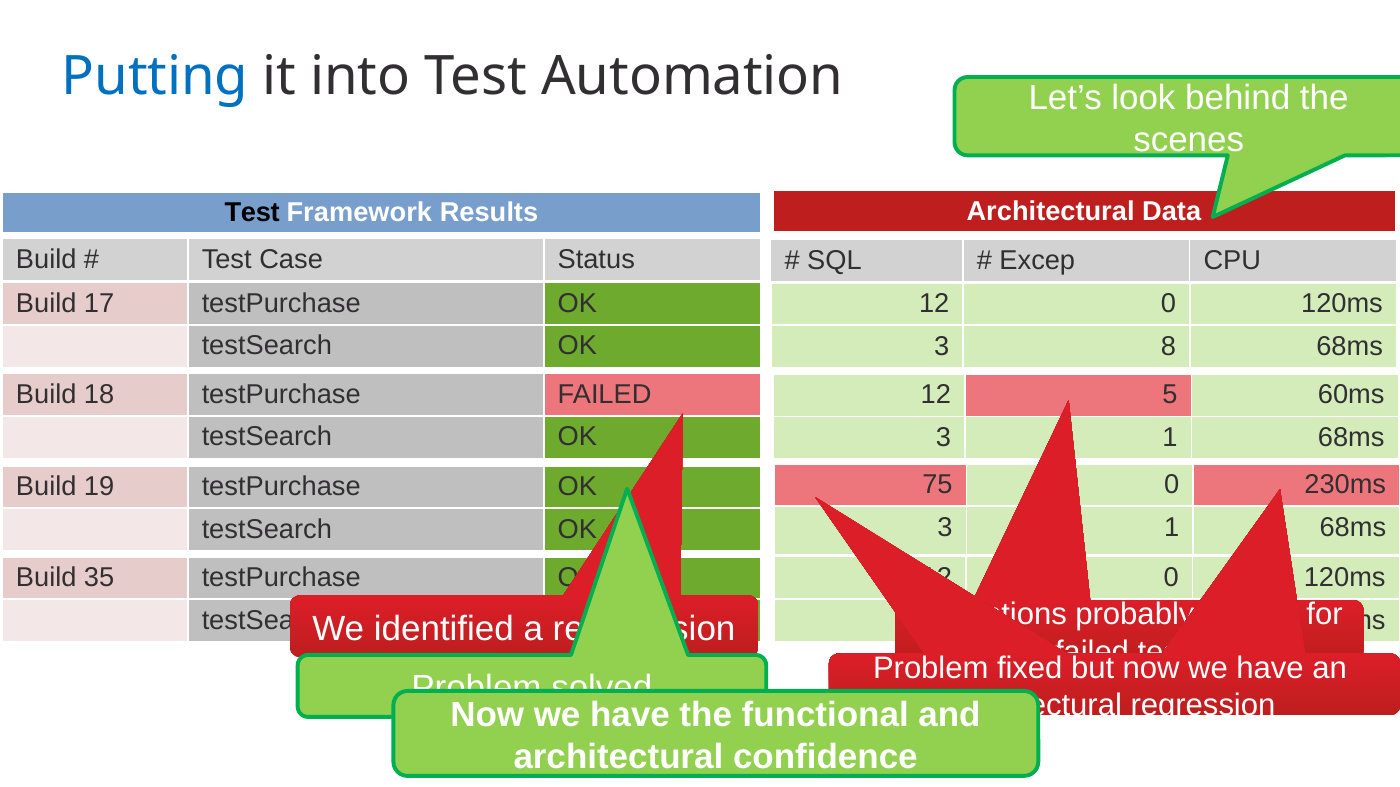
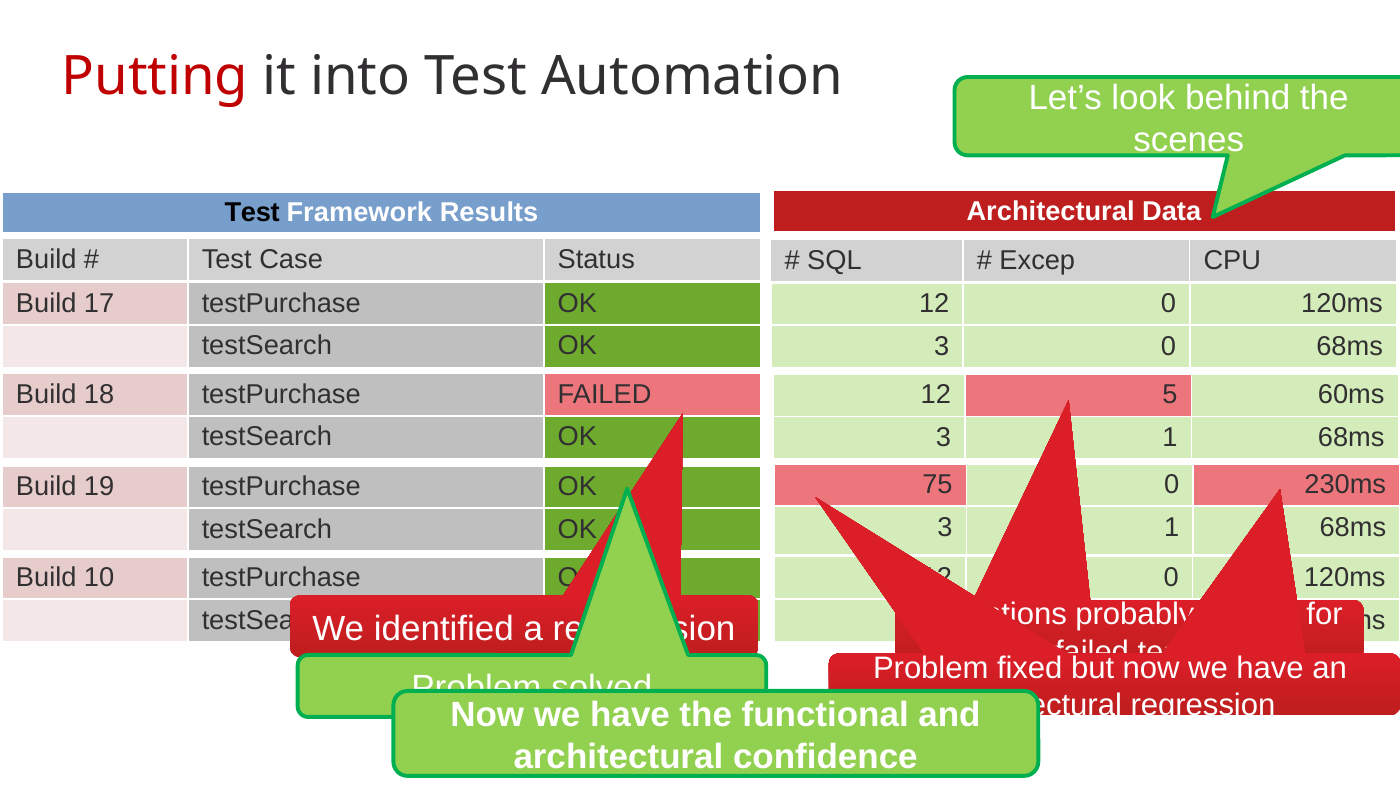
Putting colour: blue -> red
3 8: 8 -> 0
35: 35 -> 10
